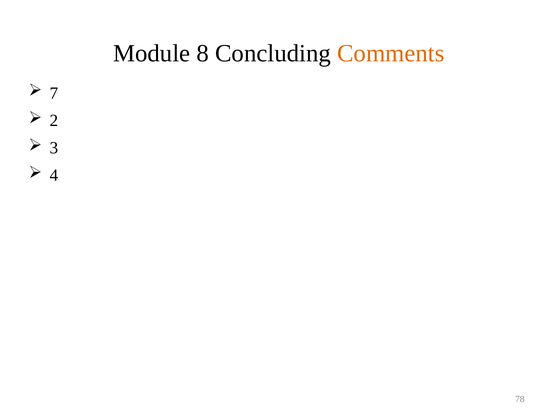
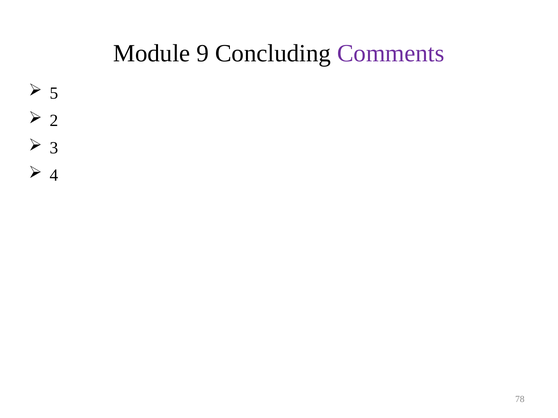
8: 8 -> 9
Comments colour: orange -> purple
7: 7 -> 5
